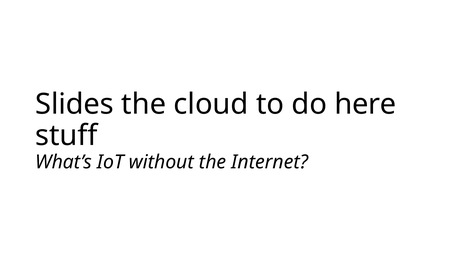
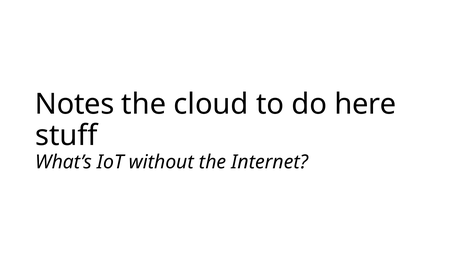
Slides: Slides -> Notes
